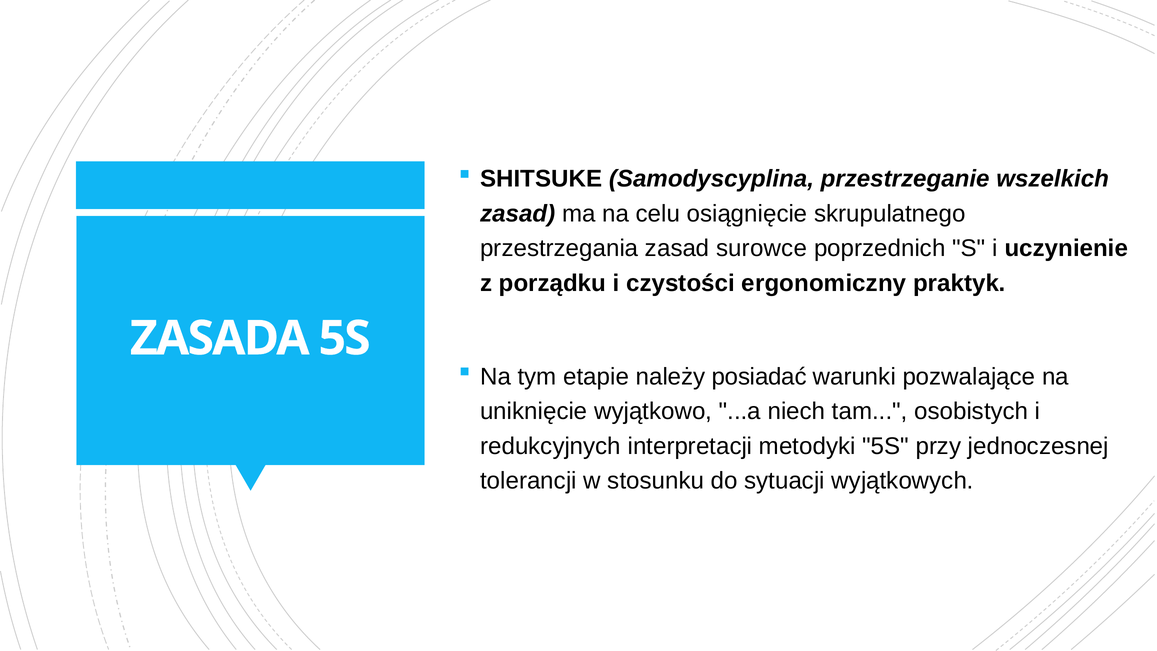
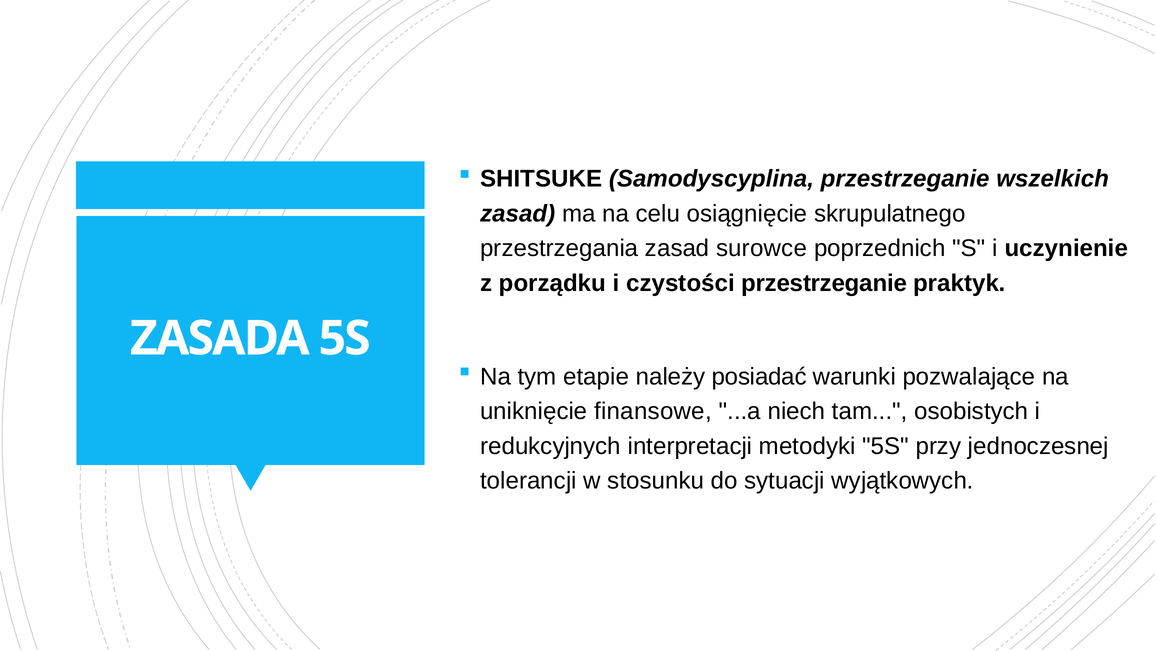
czystości ergonomiczny: ergonomiczny -> przestrzeganie
wyjątkowo: wyjątkowo -> finansowe
